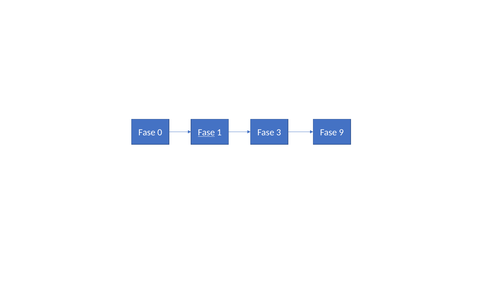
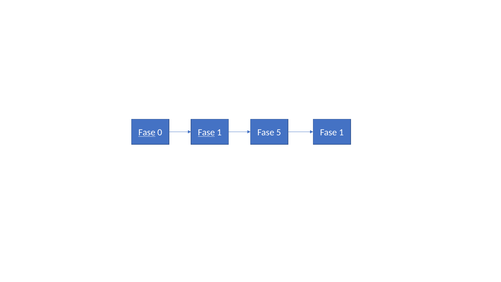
Fase at (147, 132) underline: none -> present
3: 3 -> 5
9 at (341, 132): 9 -> 1
